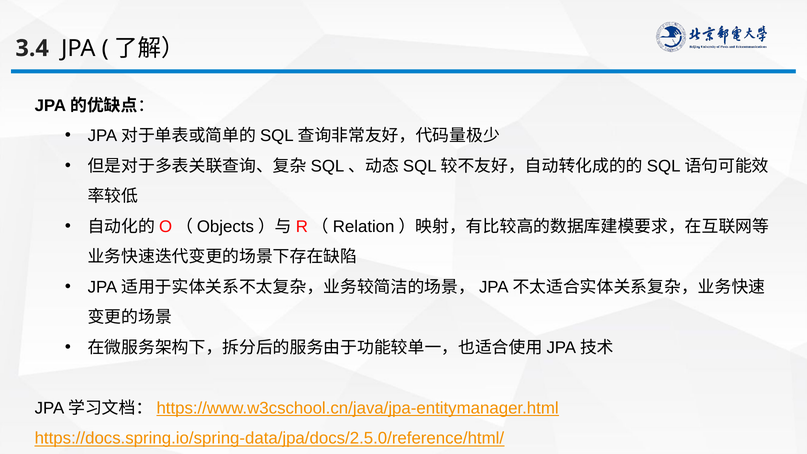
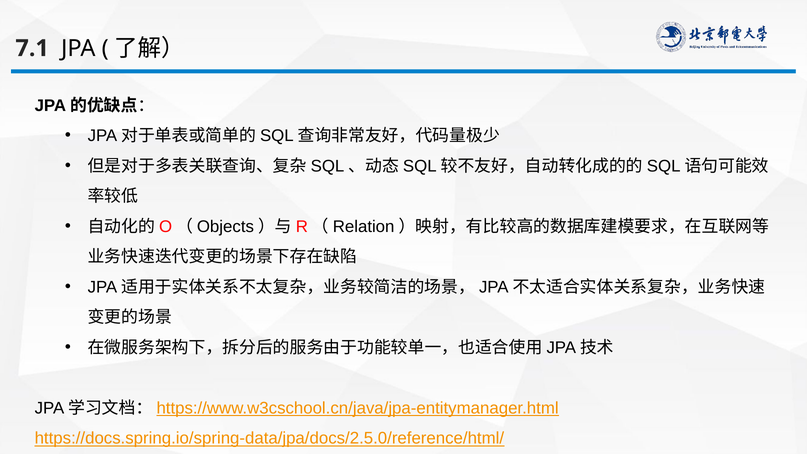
3.4: 3.4 -> 7.1
